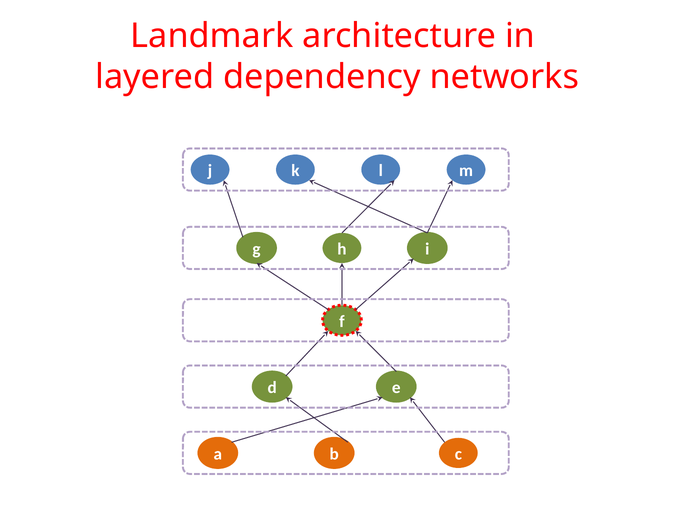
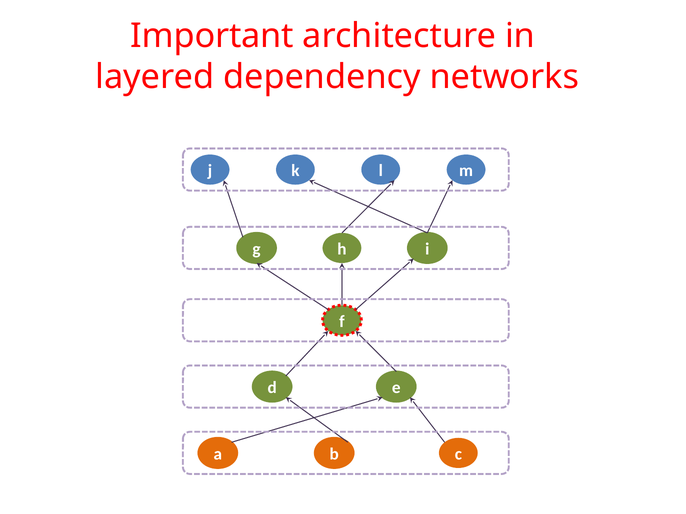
Landmark: Landmark -> Important
